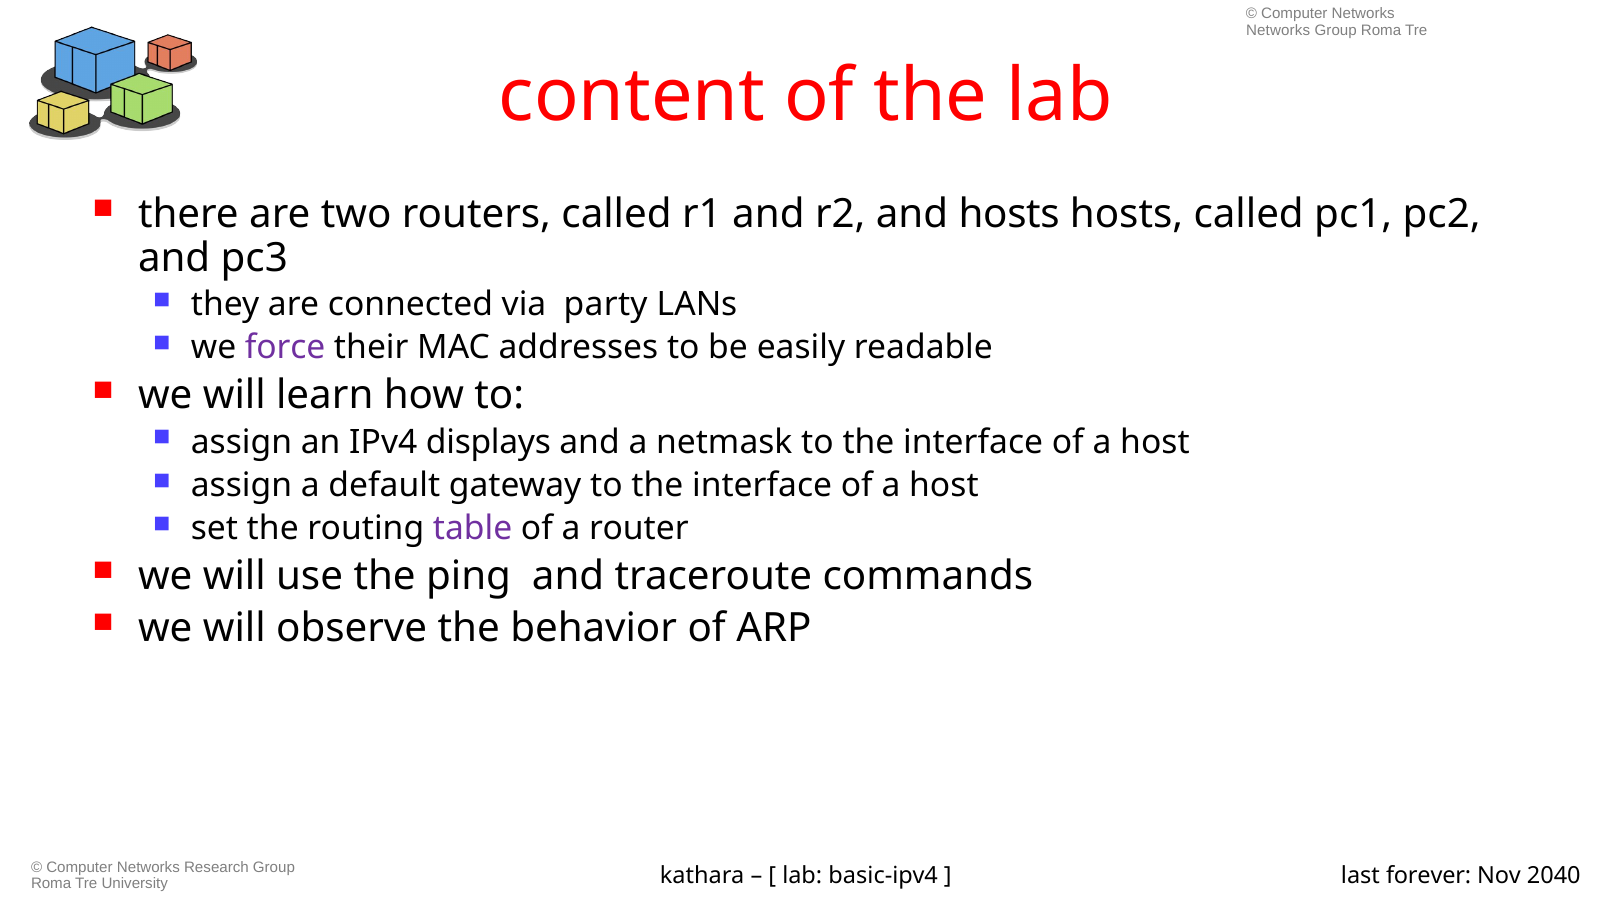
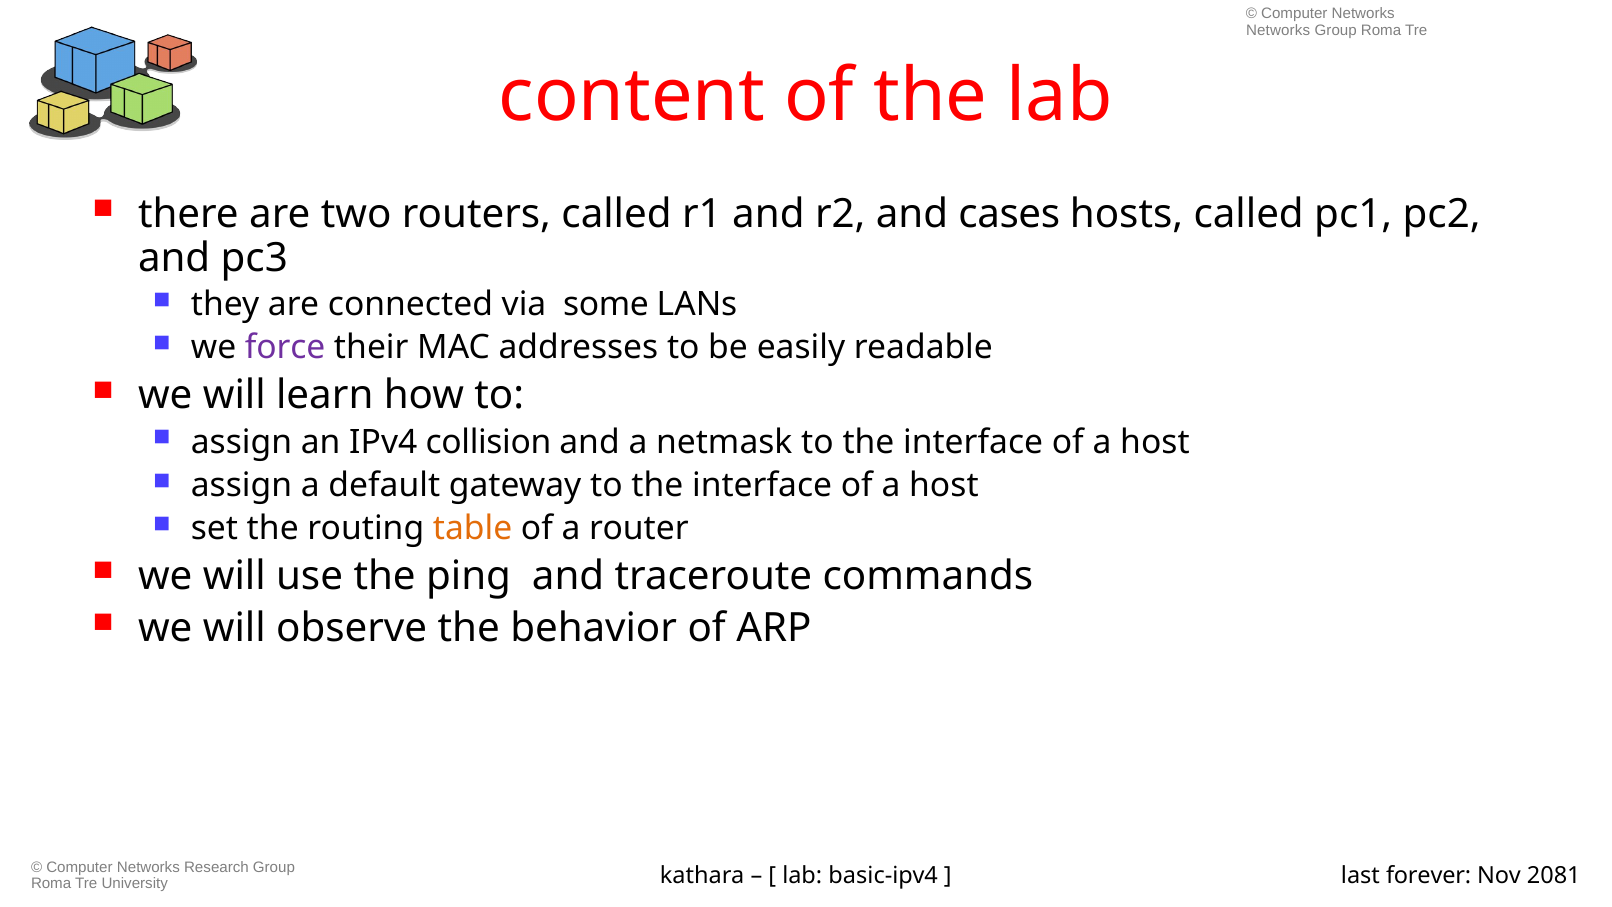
and hosts: hosts -> cases
party: party -> some
displays: displays -> collision
table colour: purple -> orange
2040: 2040 -> 2081
